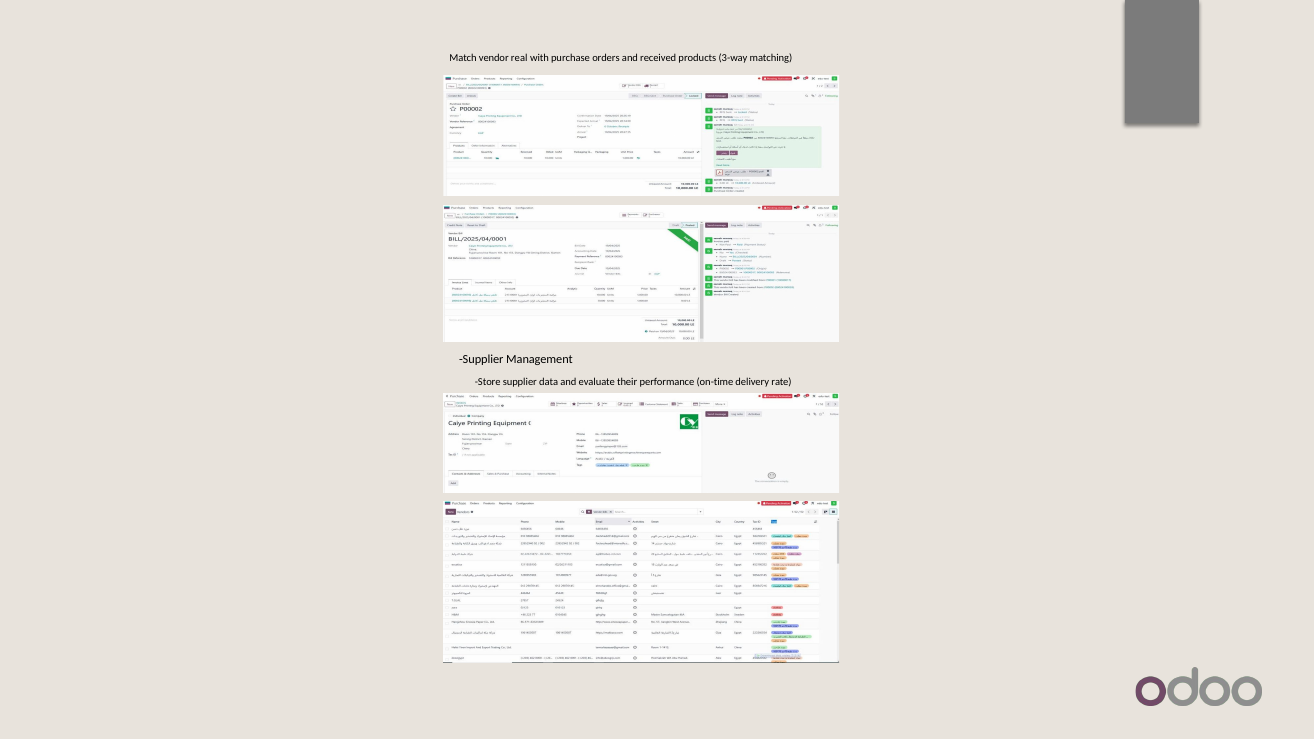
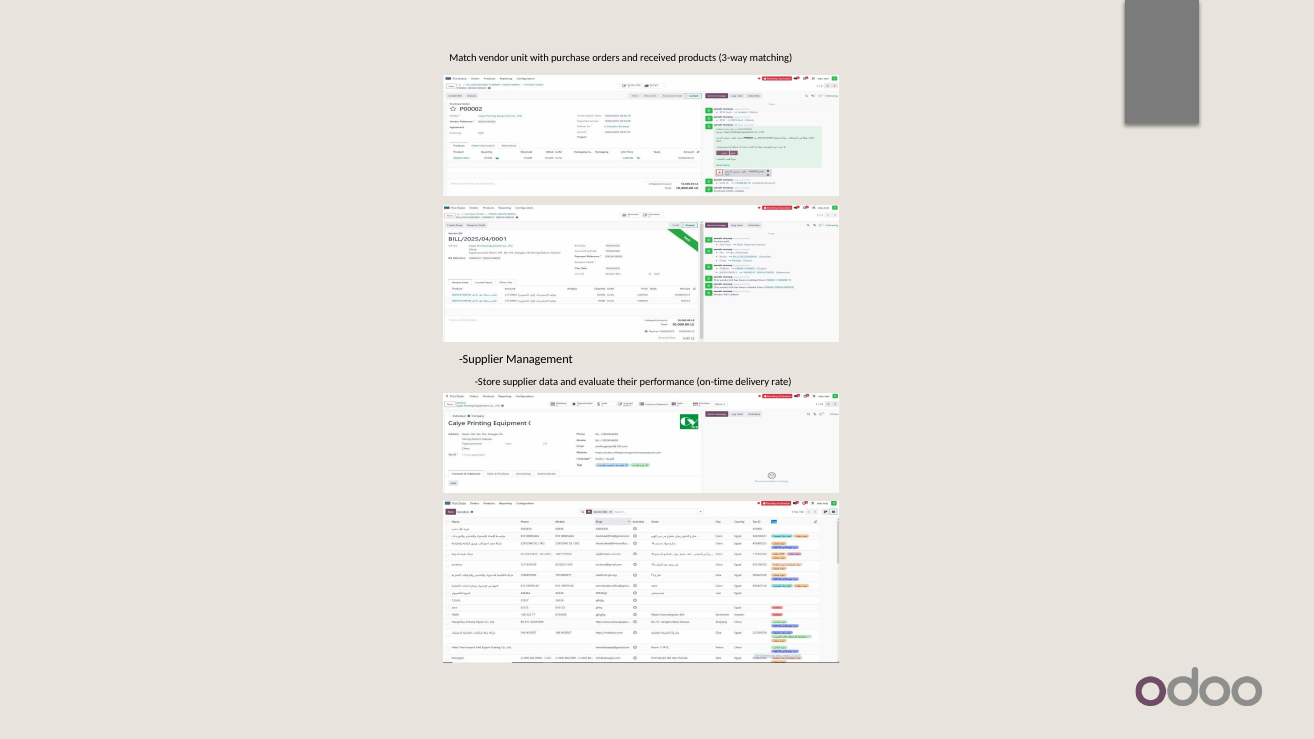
real: real -> unit
